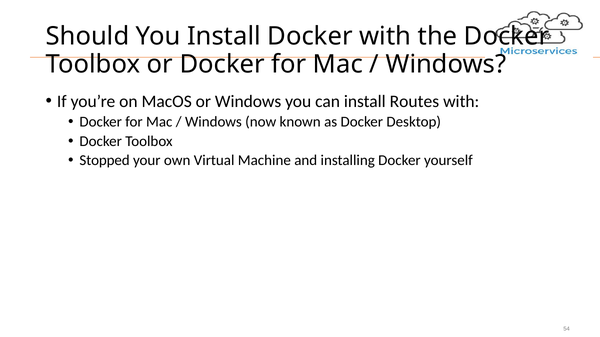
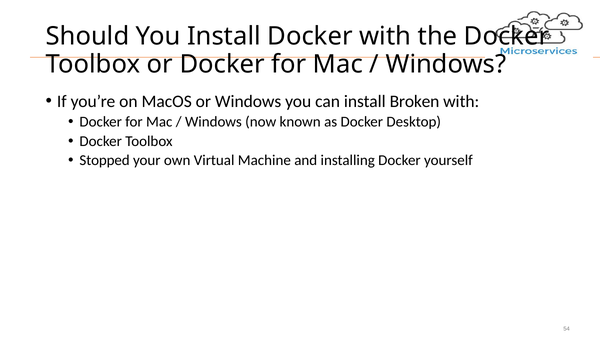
Routes: Routes -> Broken
